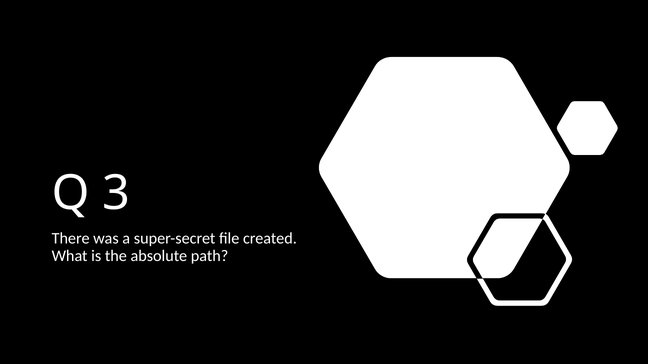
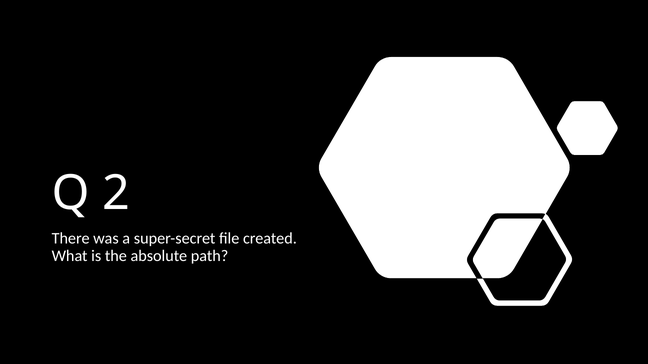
3: 3 -> 2
